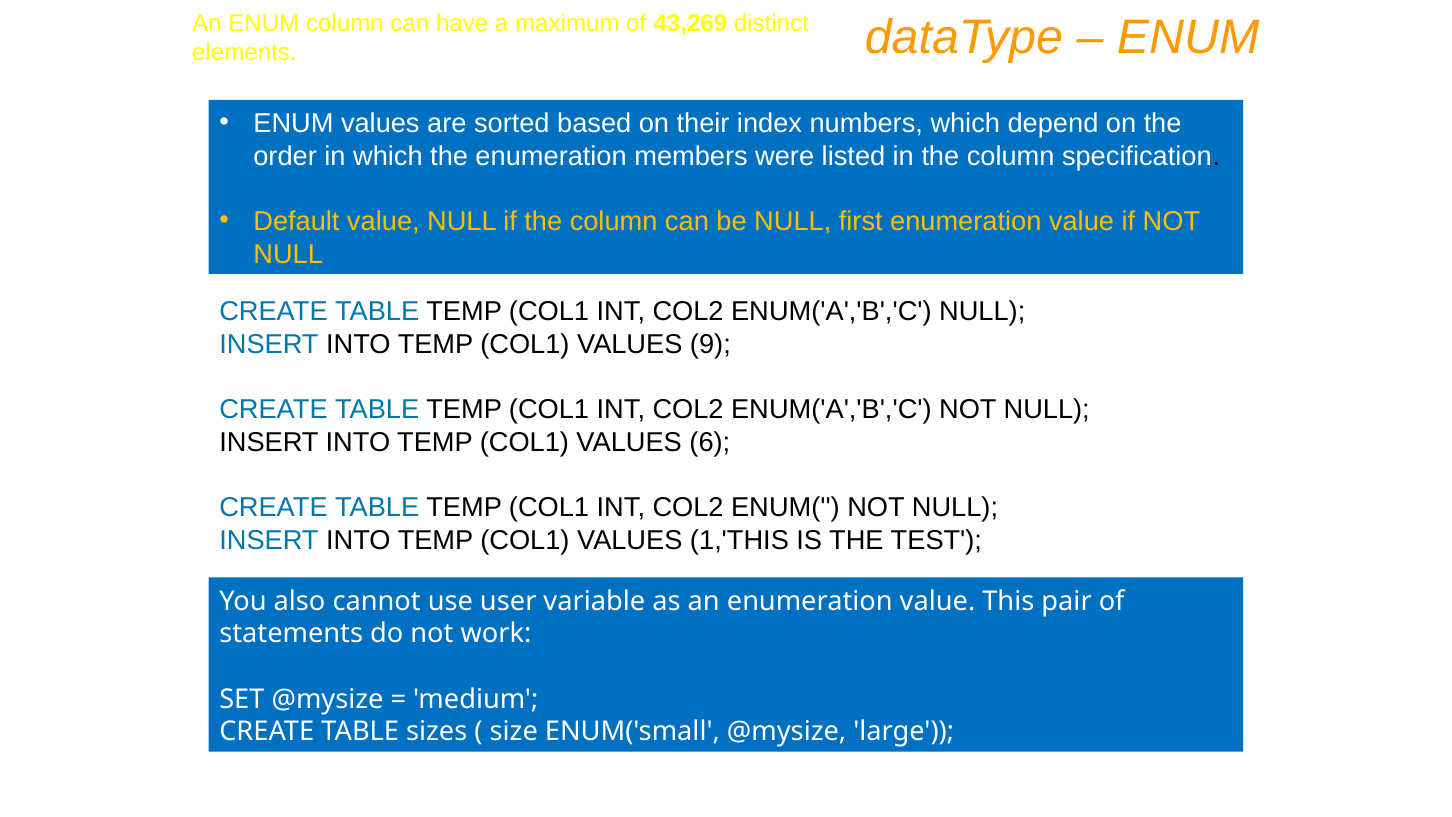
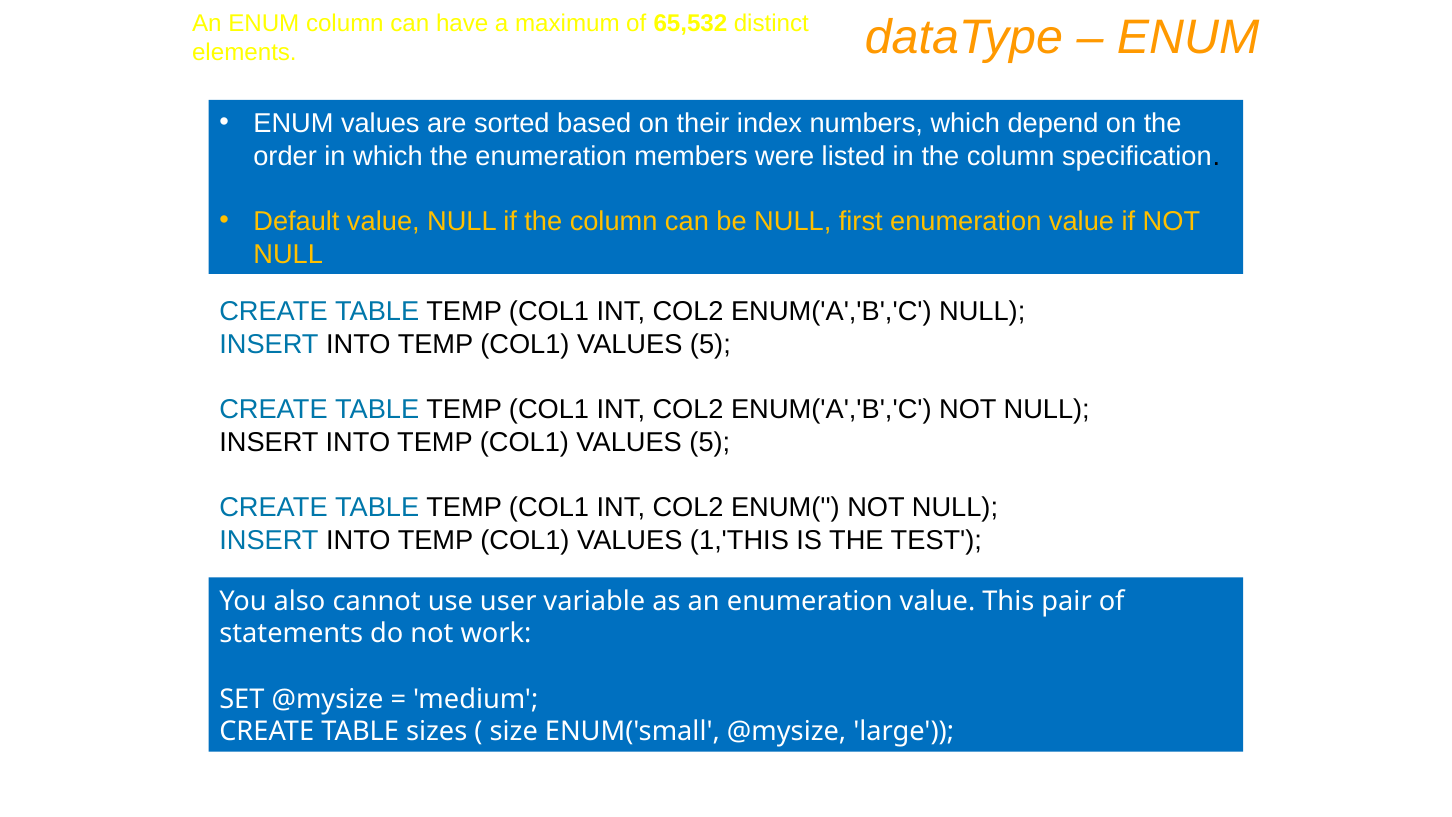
43,269: 43,269 -> 65,532
9 at (710, 344): 9 -> 5
6 at (710, 442): 6 -> 5
